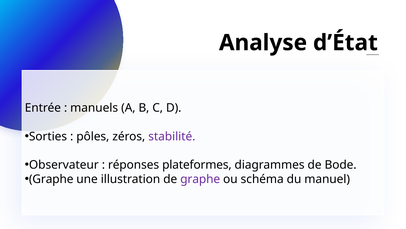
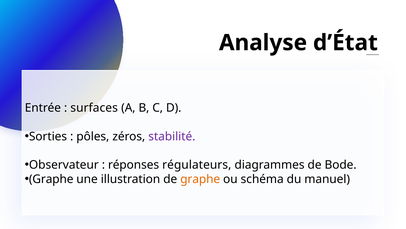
manuels: manuels -> surfaces
plateformes: plateformes -> régulateurs
graphe at (200, 179) colour: purple -> orange
